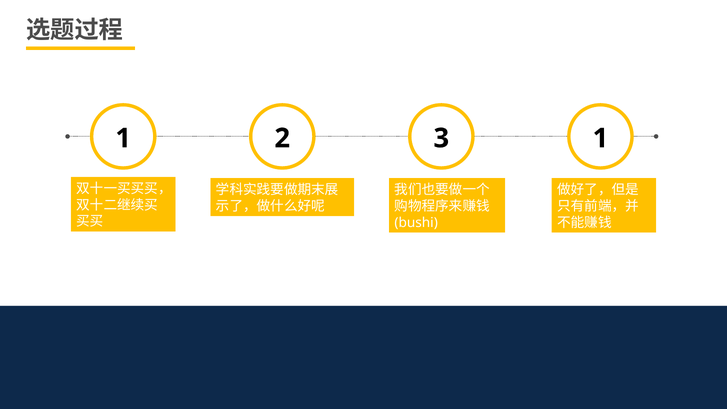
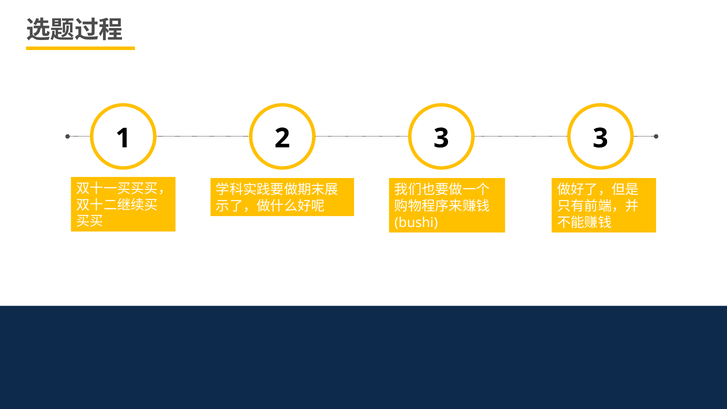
2 1: 1 -> 3
